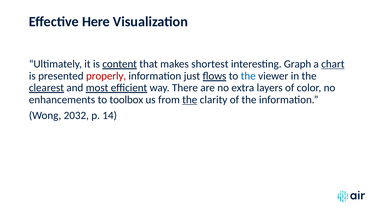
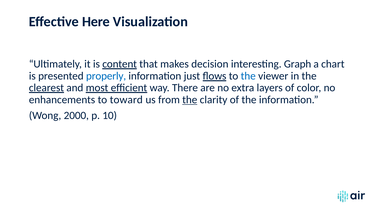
shortest: shortest -> decision
chart underline: present -> none
properly colour: red -> blue
toolbox: toolbox -> toward
2032: 2032 -> 2000
14: 14 -> 10
